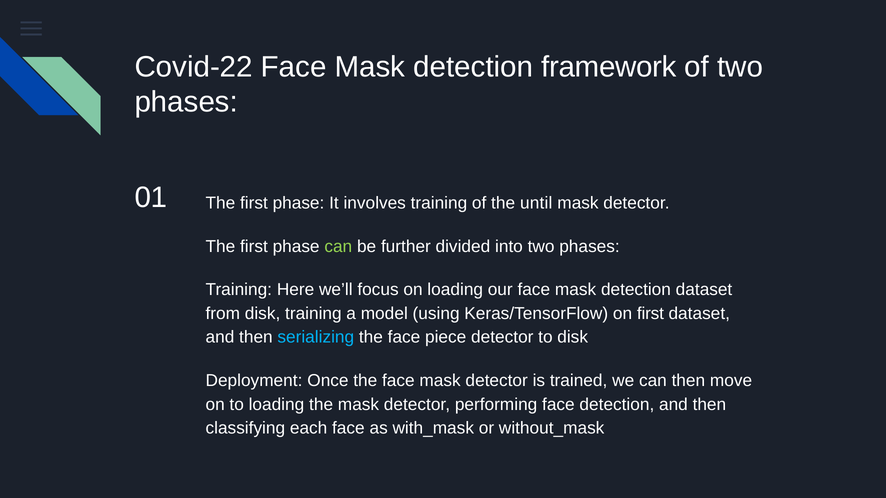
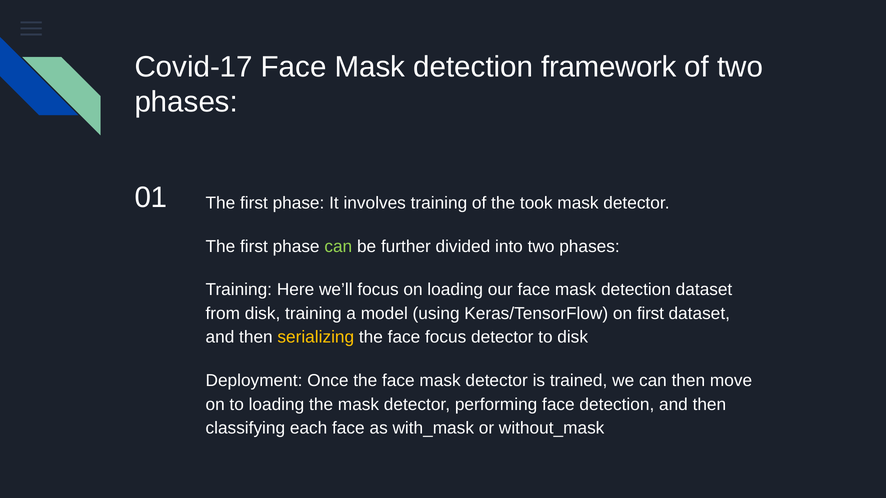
Covid-22: Covid-22 -> Covid-17
until: until -> took
serializing colour: light blue -> yellow
face piece: piece -> focus
